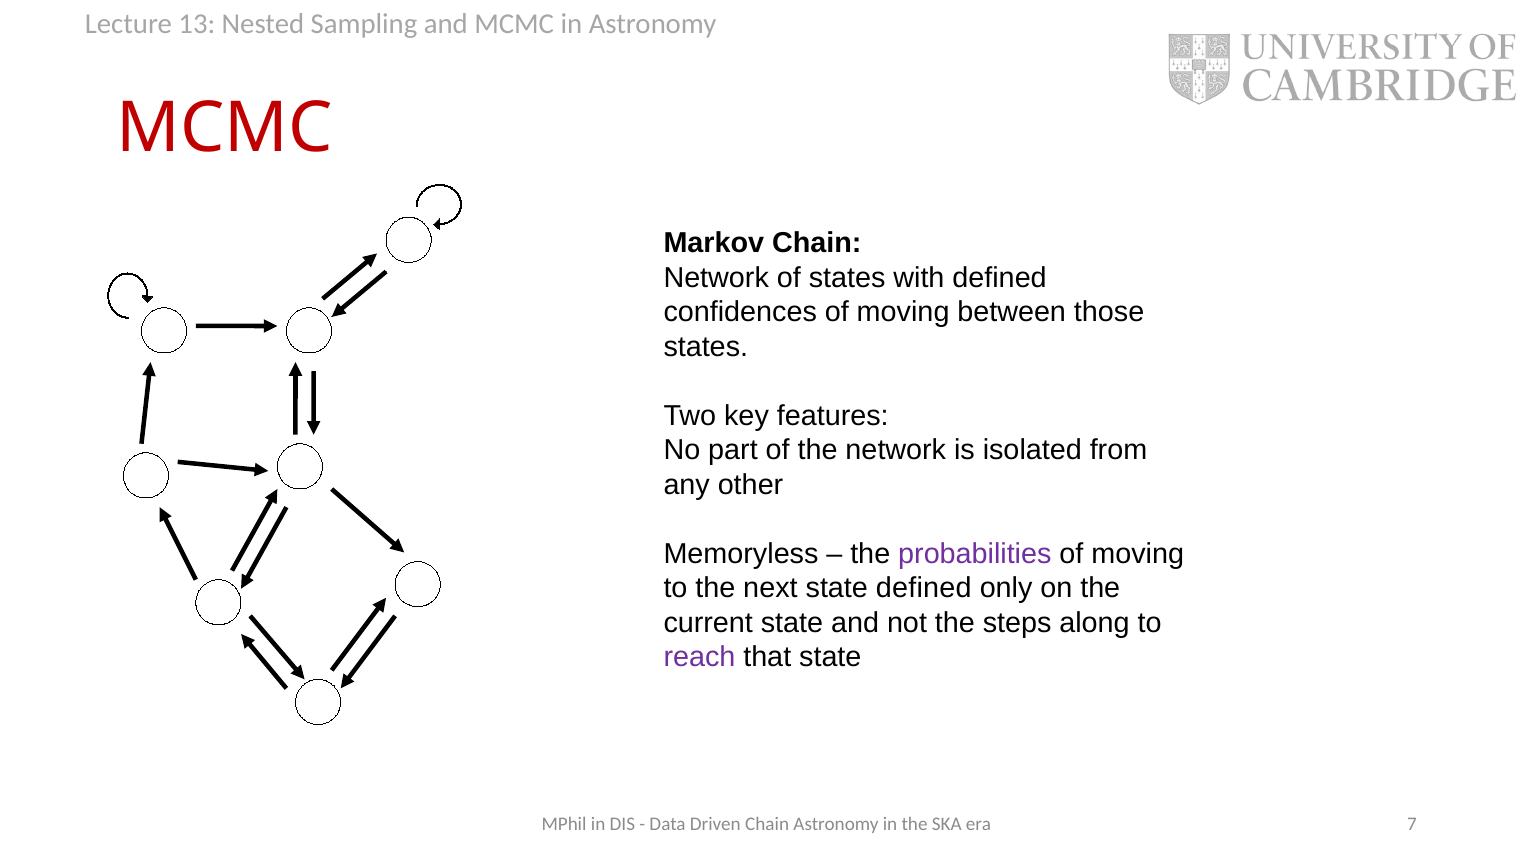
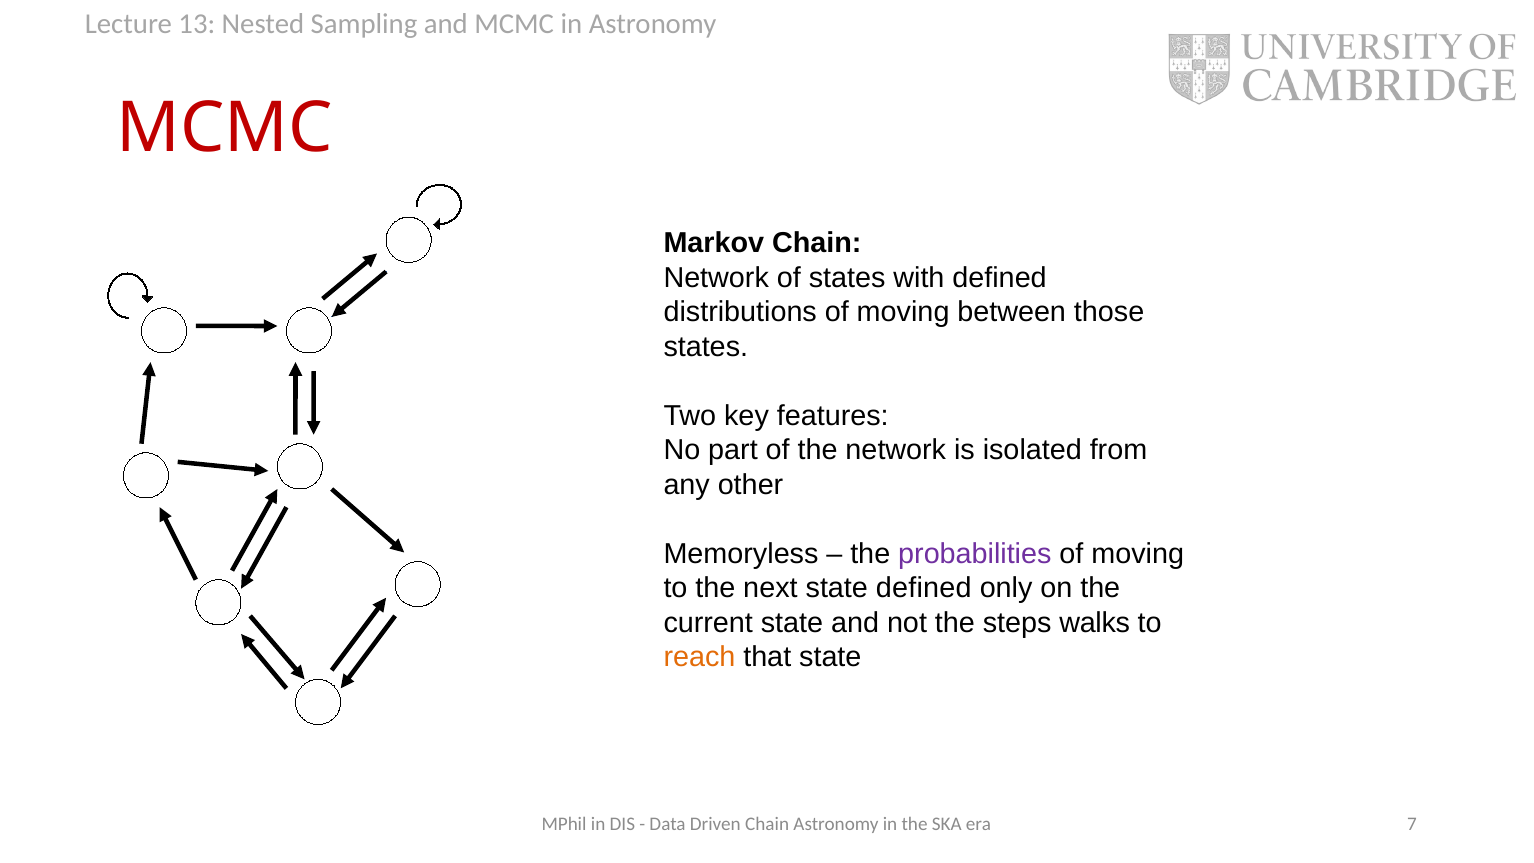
confidences: confidences -> distributions
along: along -> walks
reach colour: purple -> orange
